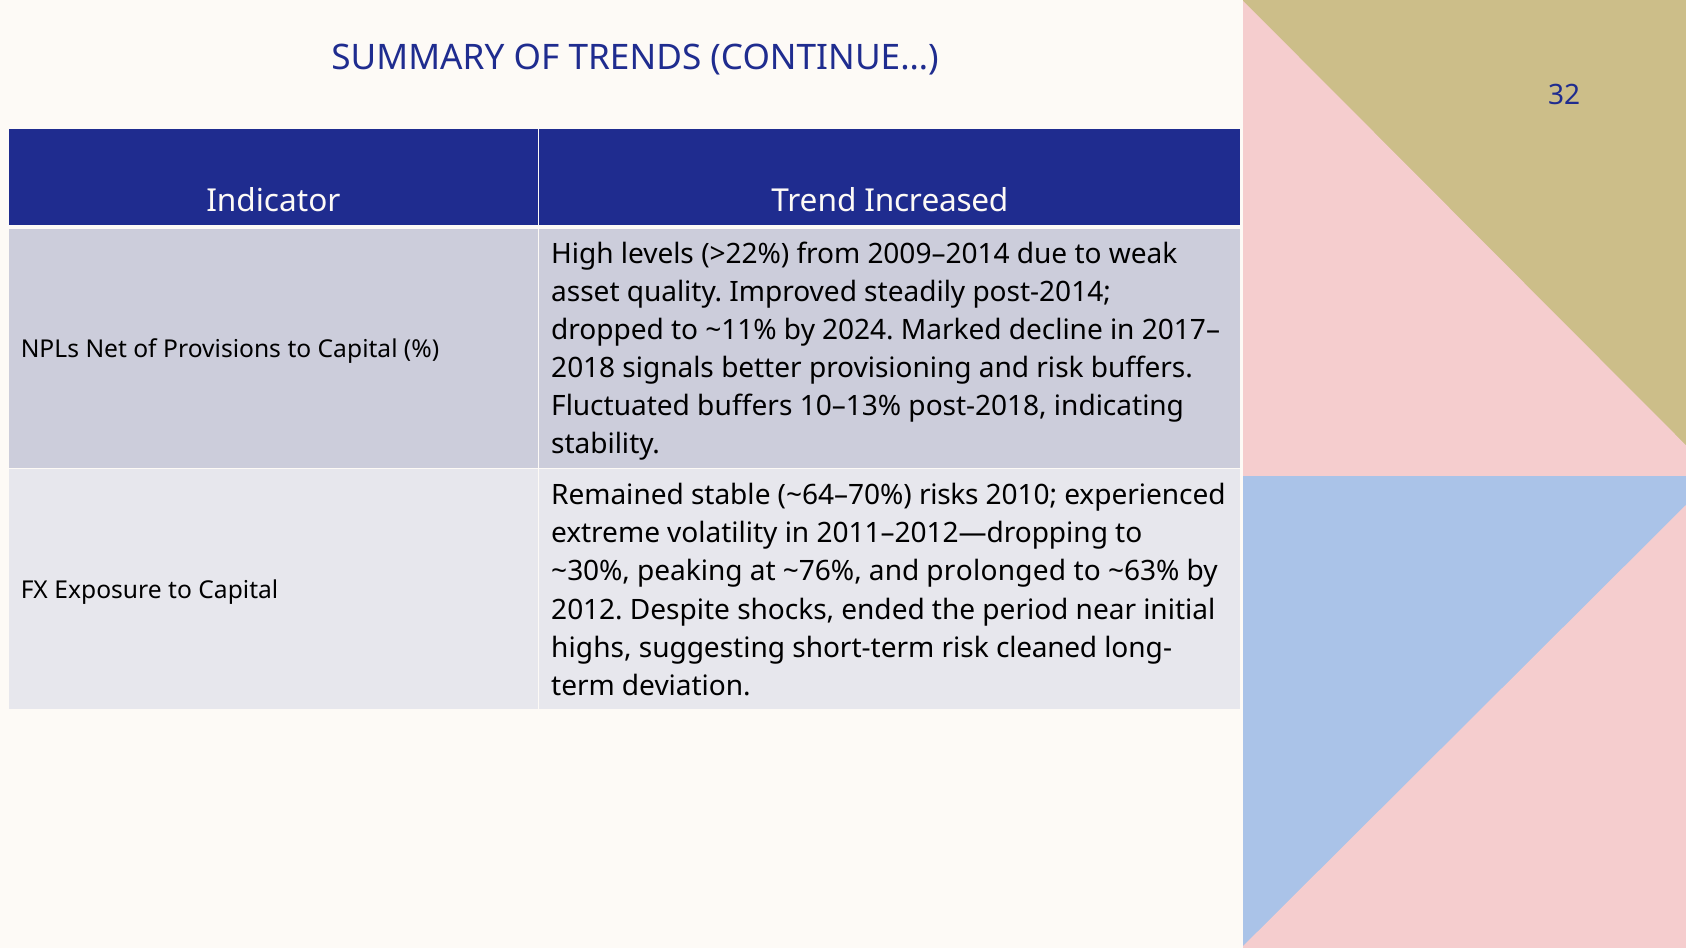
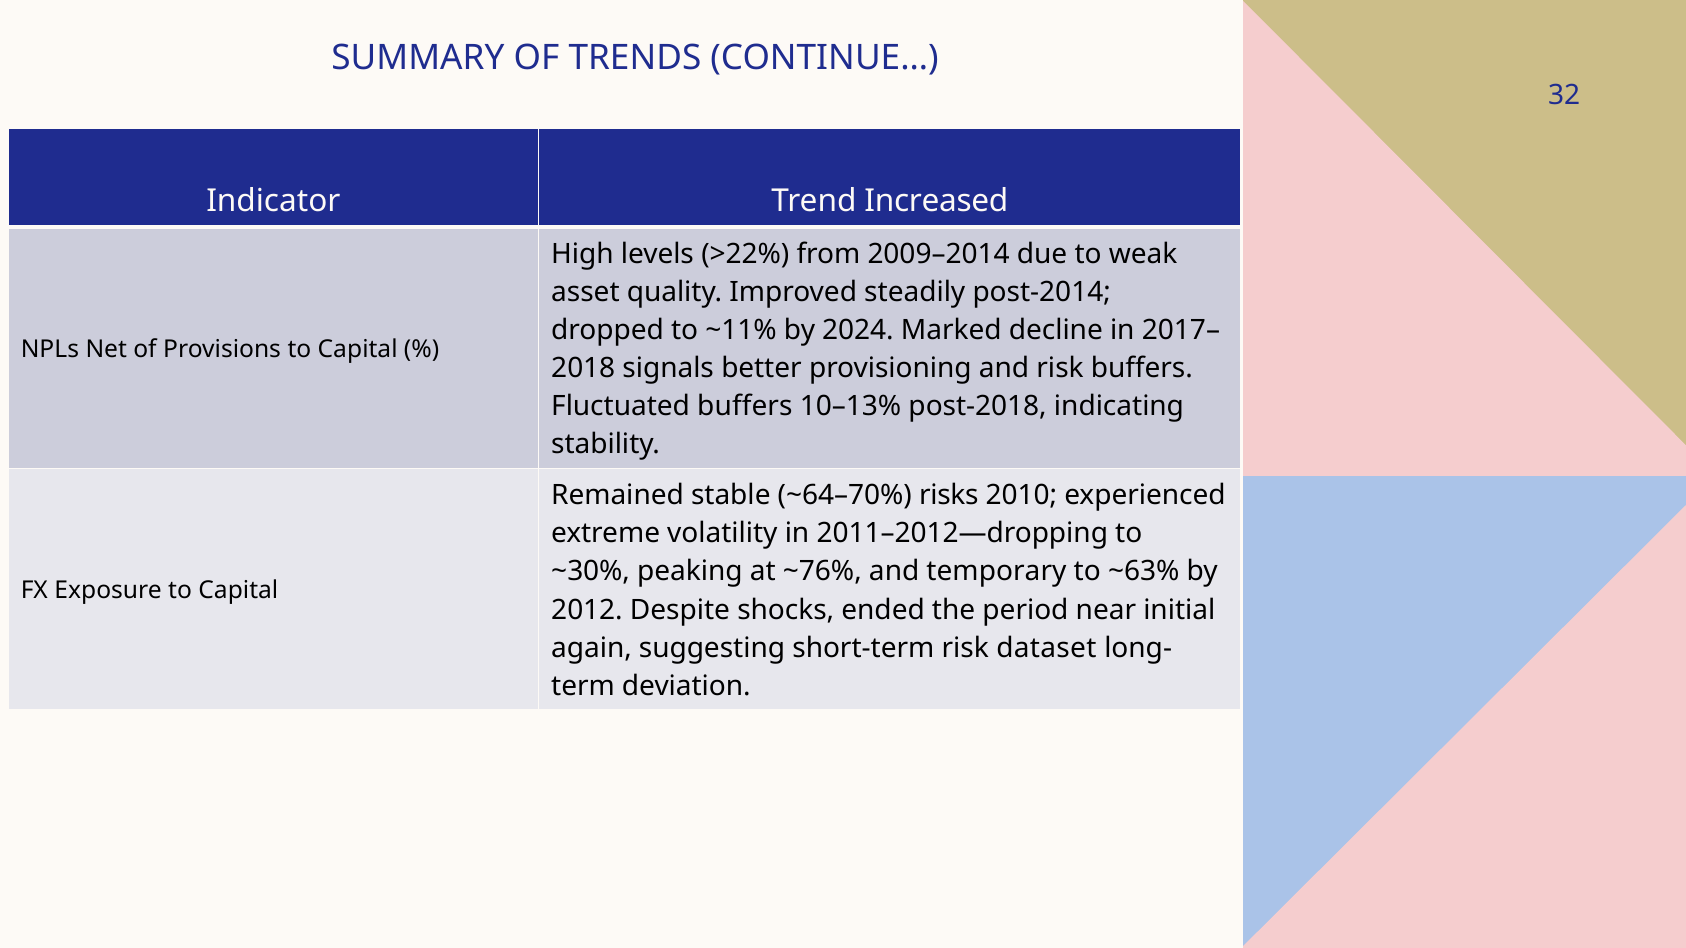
prolonged: prolonged -> temporary
highs: highs -> again
cleaned: cleaned -> dataset
